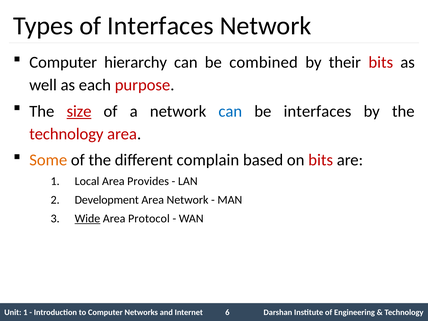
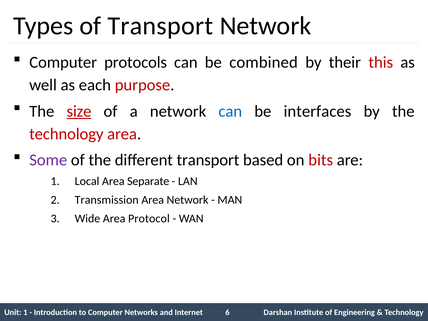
of Interfaces: Interfaces -> Transport
hierarchy: hierarchy -> protocols
their bits: bits -> this
Some colour: orange -> purple
different complain: complain -> transport
Provides: Provides -> Separate
Development: Development -> Transmission
Wide underline: present -> none
